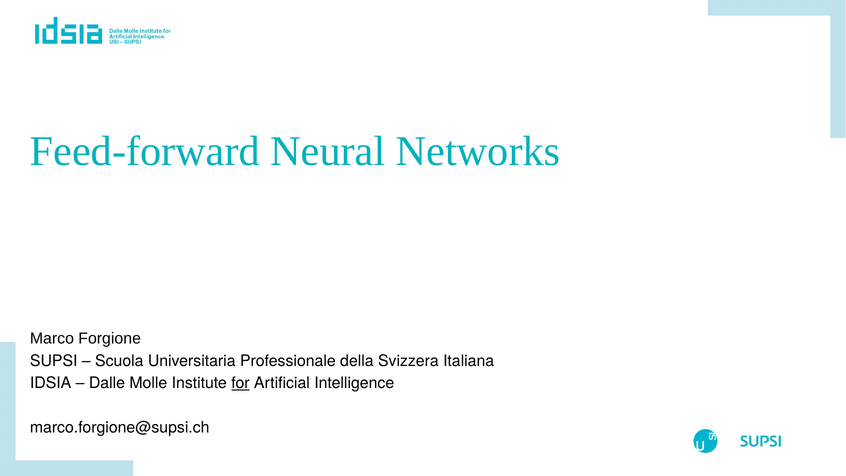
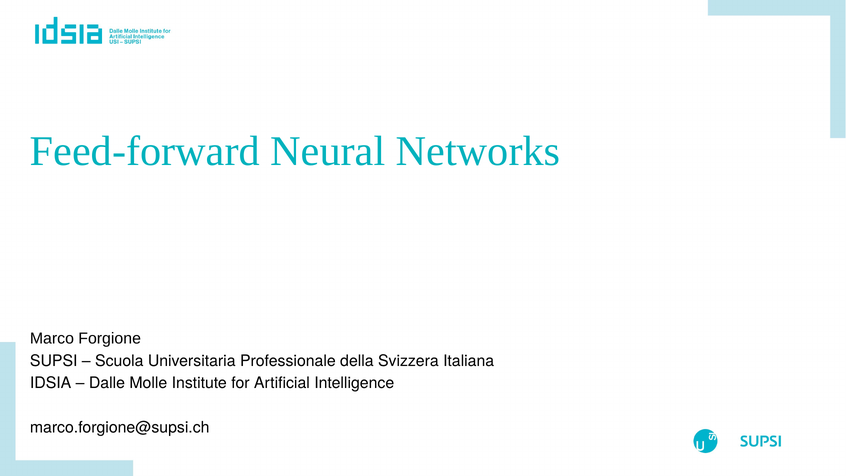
for underline: present -> none
